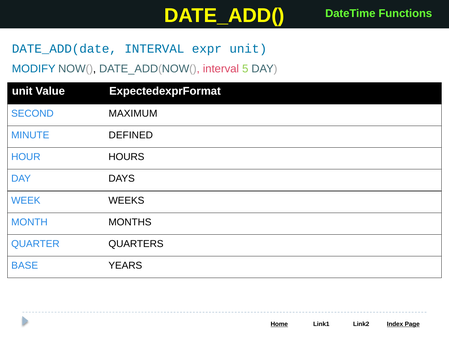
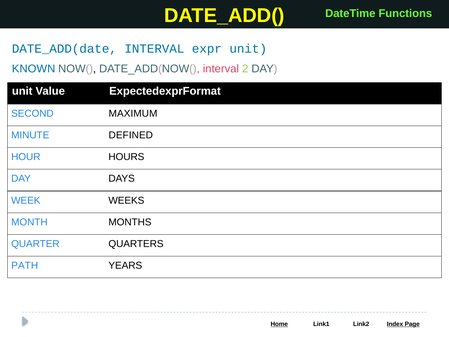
MODIFY: MODIFY -> KNOWN
5: 5 -> 2
BASE: BASE -> PATH
